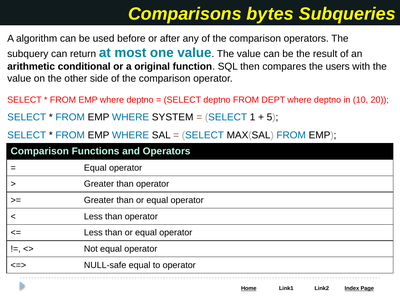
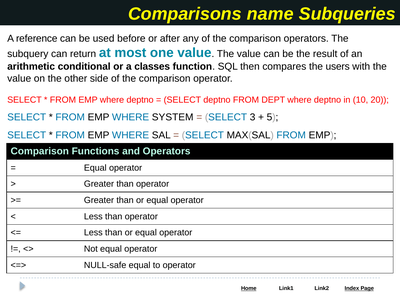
bytes: bytes -> name
algorithm: algorithm -> reference
original: original -> classes
1: 1 -> 3
